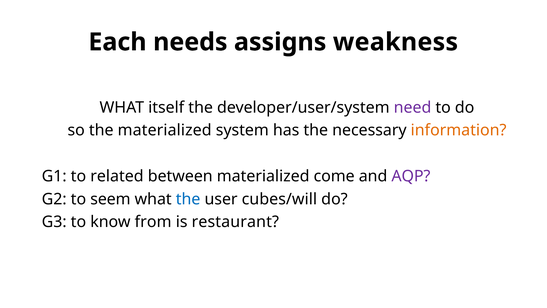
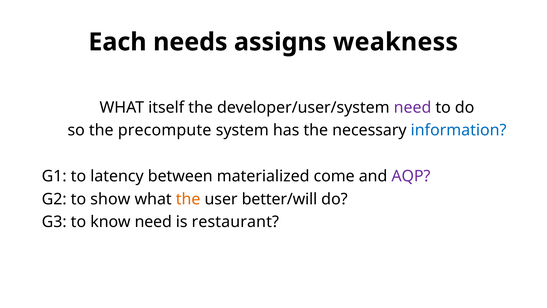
the materialized: materialized -> precompute
information colour: orange -> blue
related: related -> latency
seem: seem -> show
the at (188, 199) colour: blue -> orange
cubes/will: cubes/will -> better/will
know from: from -> need
